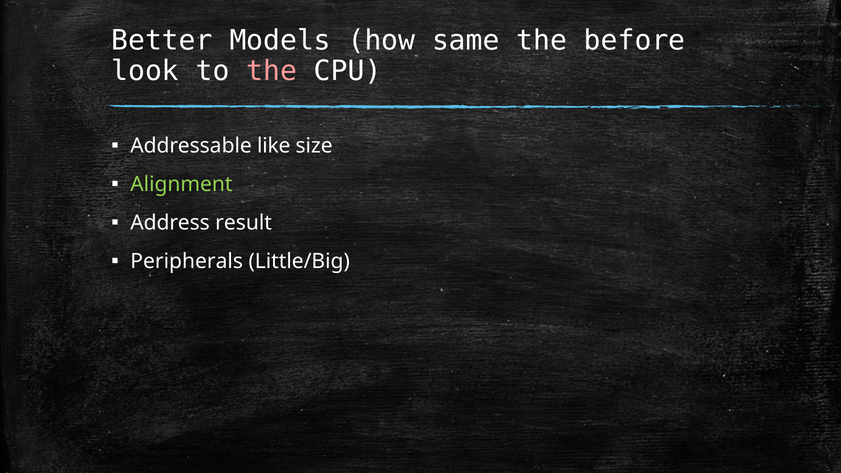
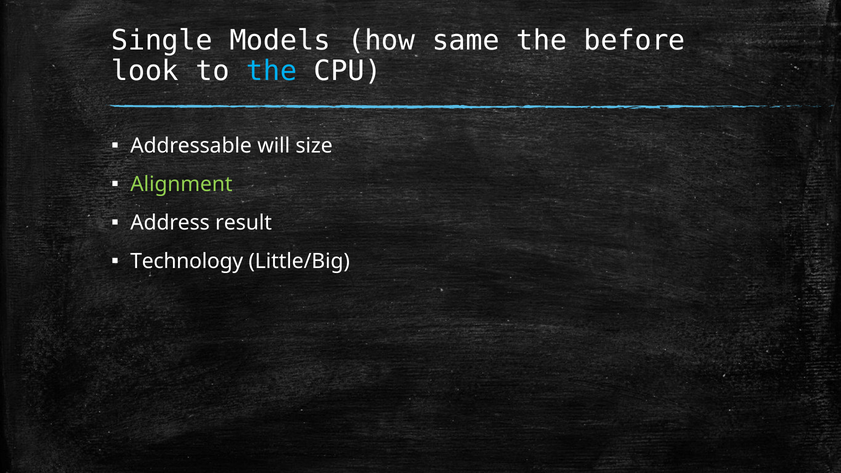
Better: Better -> Single
the at (272, 71) colour: pink -> light blue
like: like -> will
Peripherals: Peripherals -> Technology
